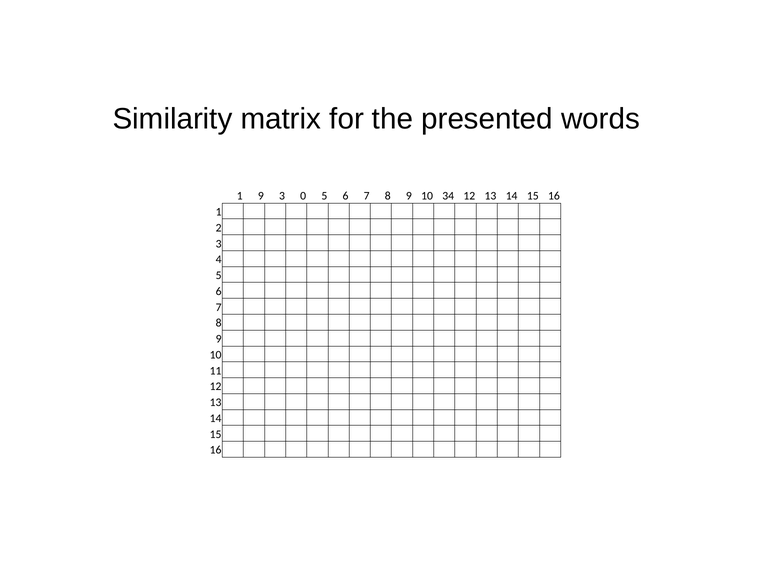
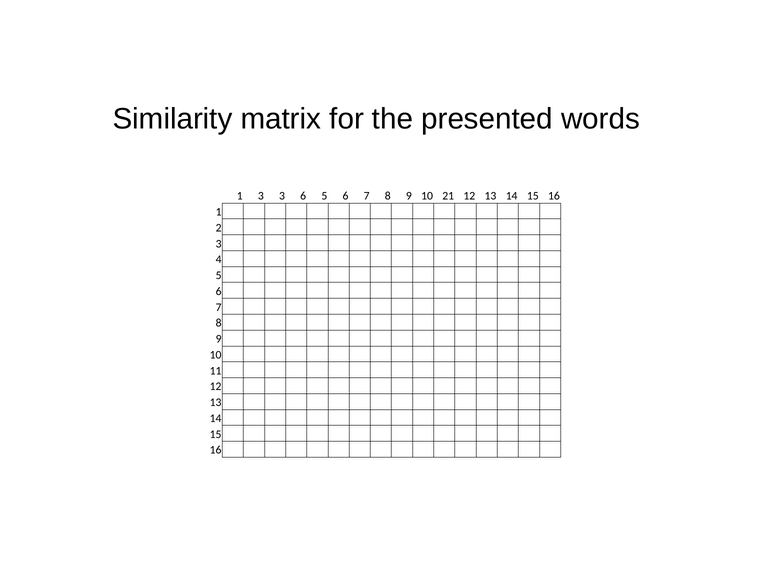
1 9: 9 -> 3
3 0: 0 -> 6
34: 34 -> 21
